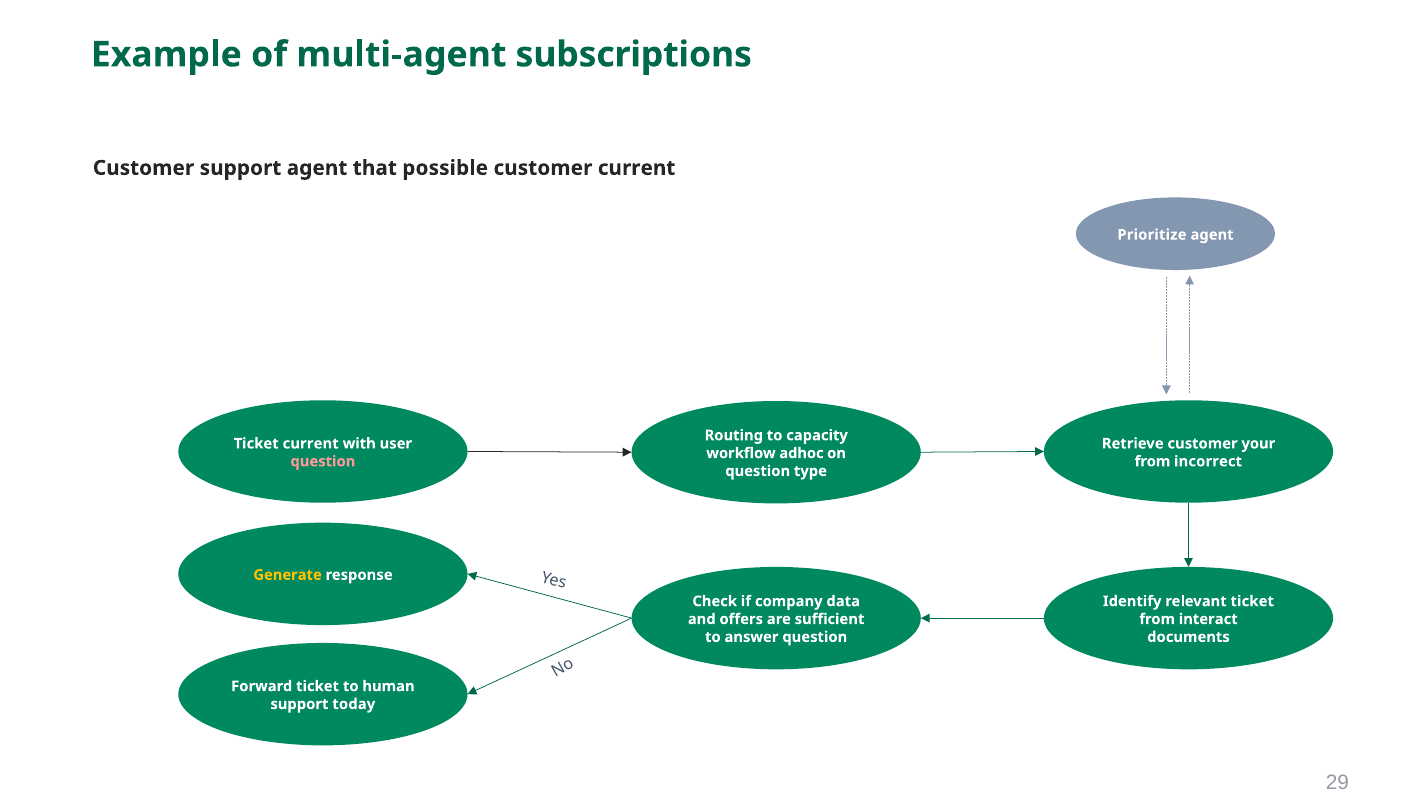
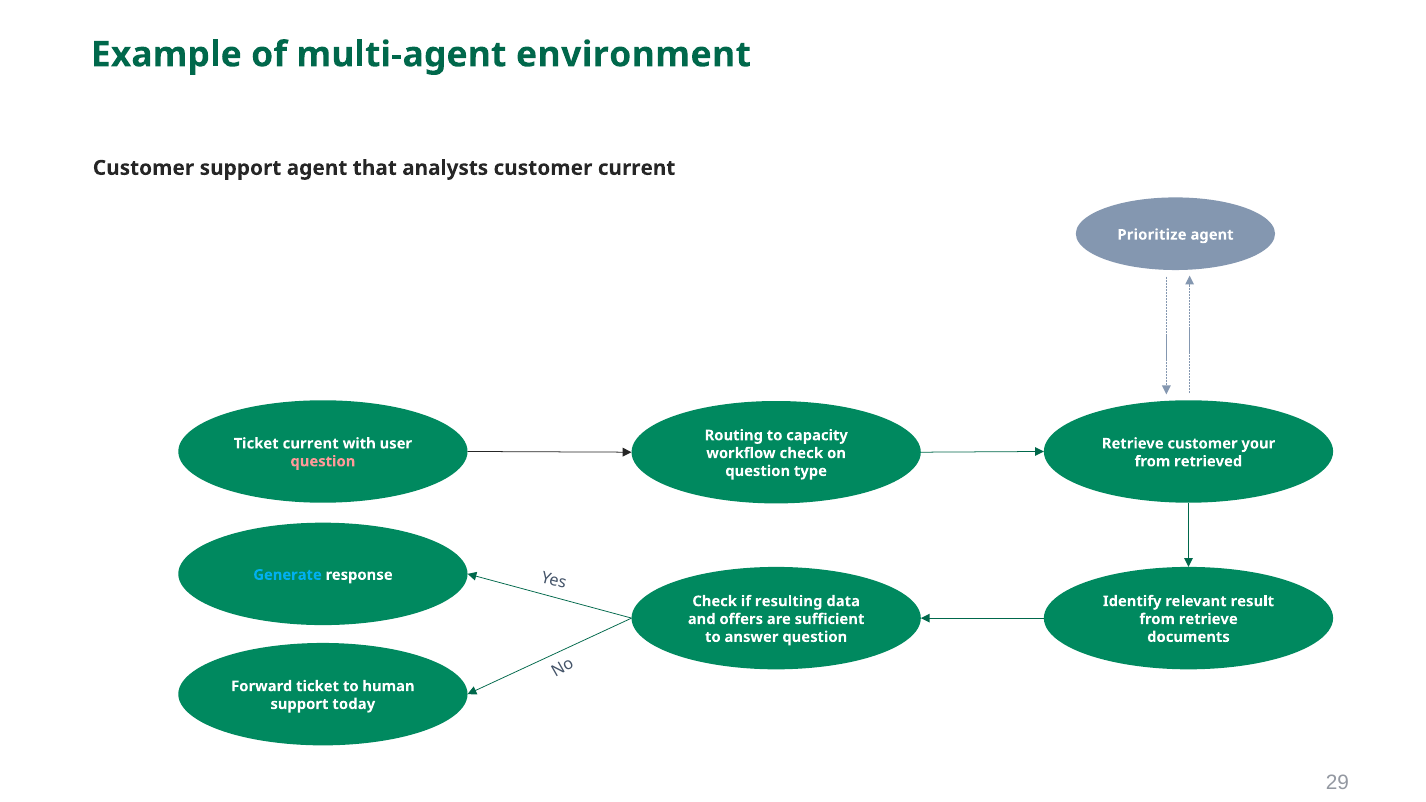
subscriptions: subscriptions -> environment
possible: possible -> analysts
workflow adhoc: adhoc -> check
incorrect: incorrect -> retrieved
Generate colour: yellow -> light blue
company: company -> resulting
relevant ticket: ticket -> result
from interact: interact -> retrieve
